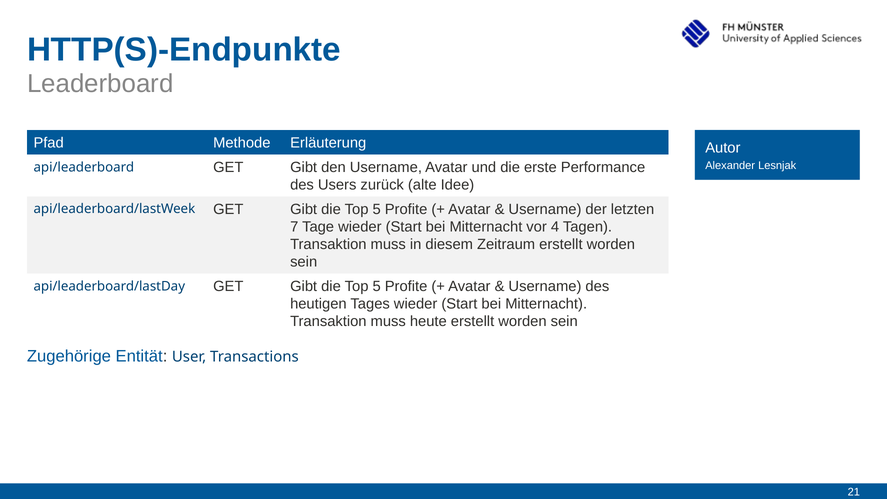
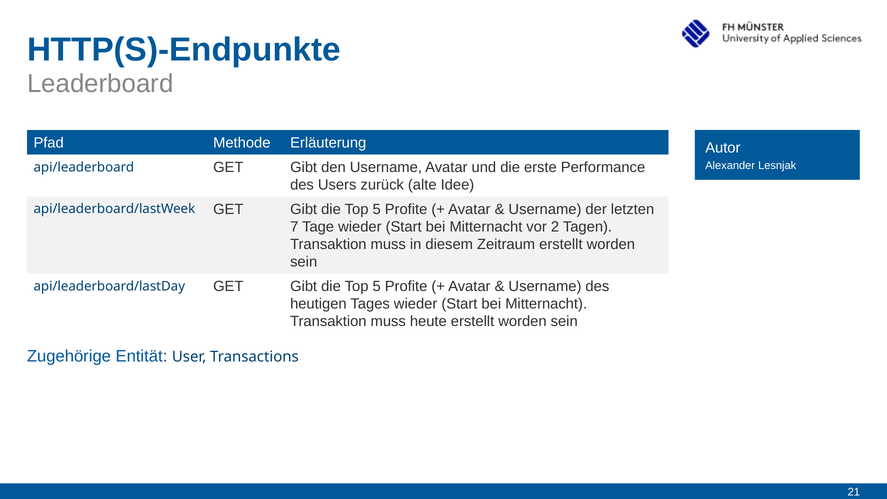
4: 4 -> 2
